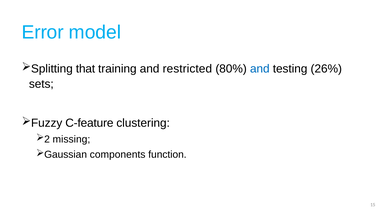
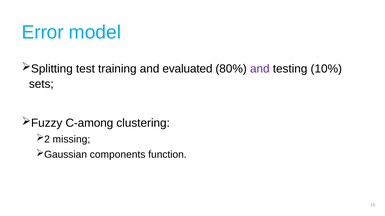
that: that -> test
restricted: restricted -> evaluated
and at (260, 69) colour: blue -> purple
26%: 26% -> 10%
C-feature: C-feature -> C-among
